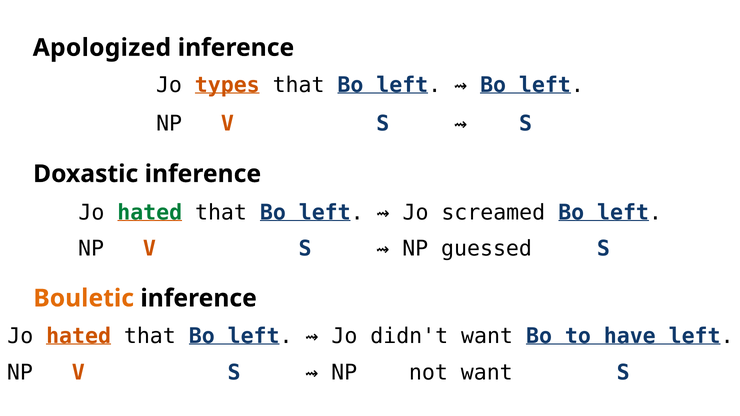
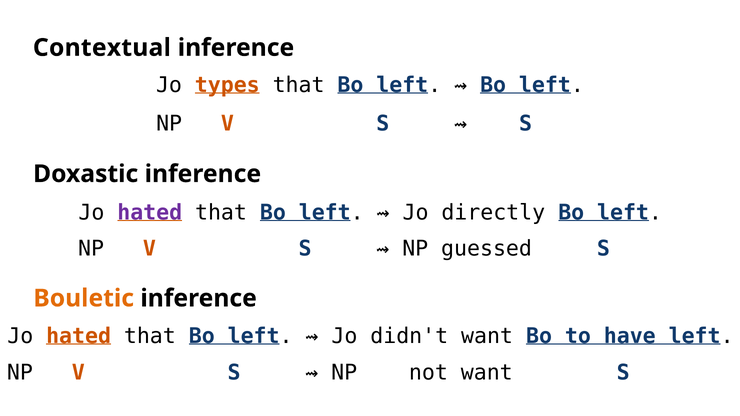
Apologized: Apologized -> Contextual
hated at (150, 213) colour: green -> purple
screamed: screamed -> directly
